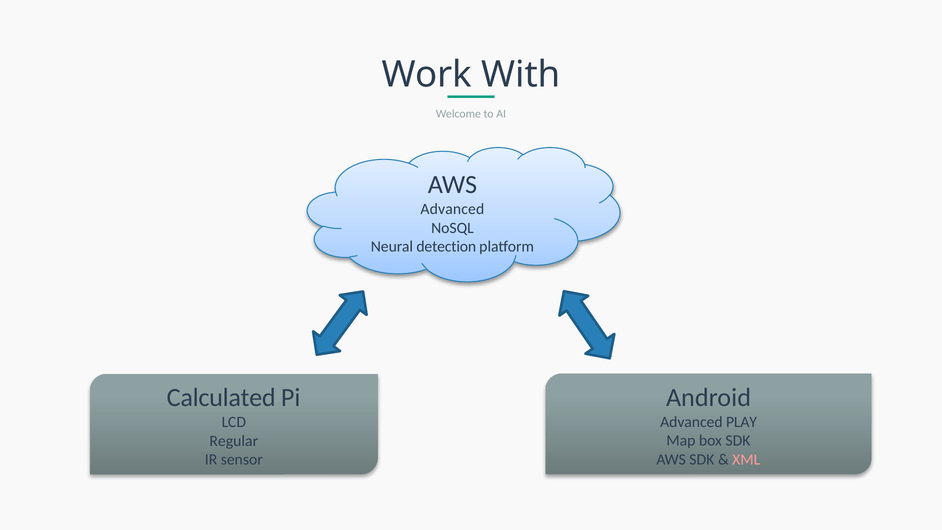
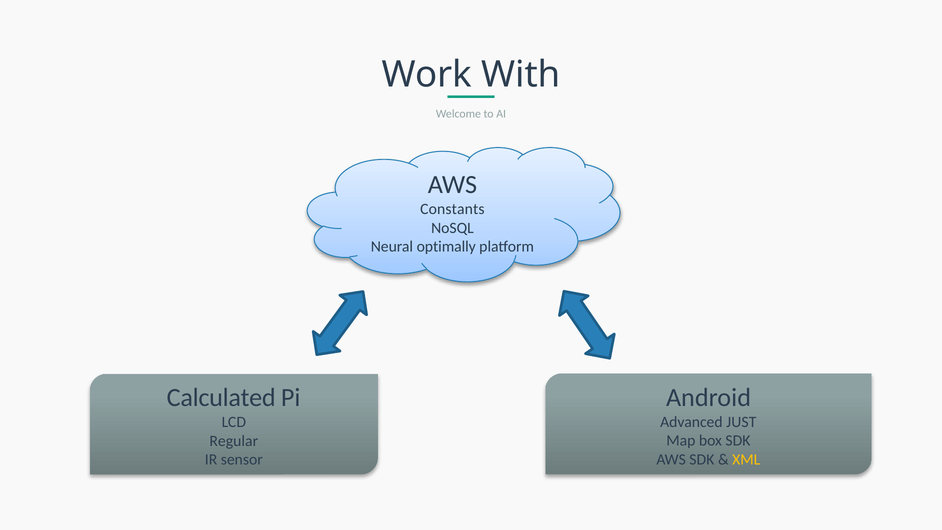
Advanced at (452, 209): Advanced -> Constants
detection: detection -> optimally
PLAY: PLAY -> JUST
XML colour: pink -> yellow
